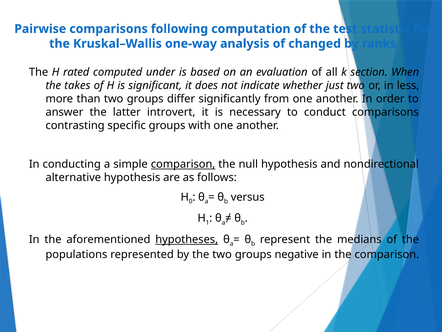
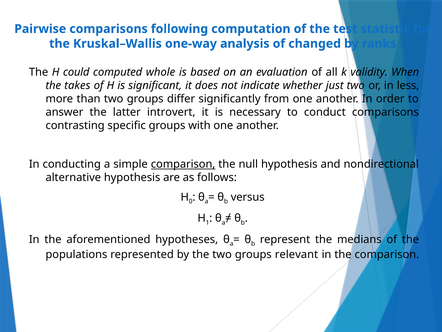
rated: rated -> could
under: under -> whole
section: section -> validity
hypotheses underline: present -> none
negative: negative -> relevant
